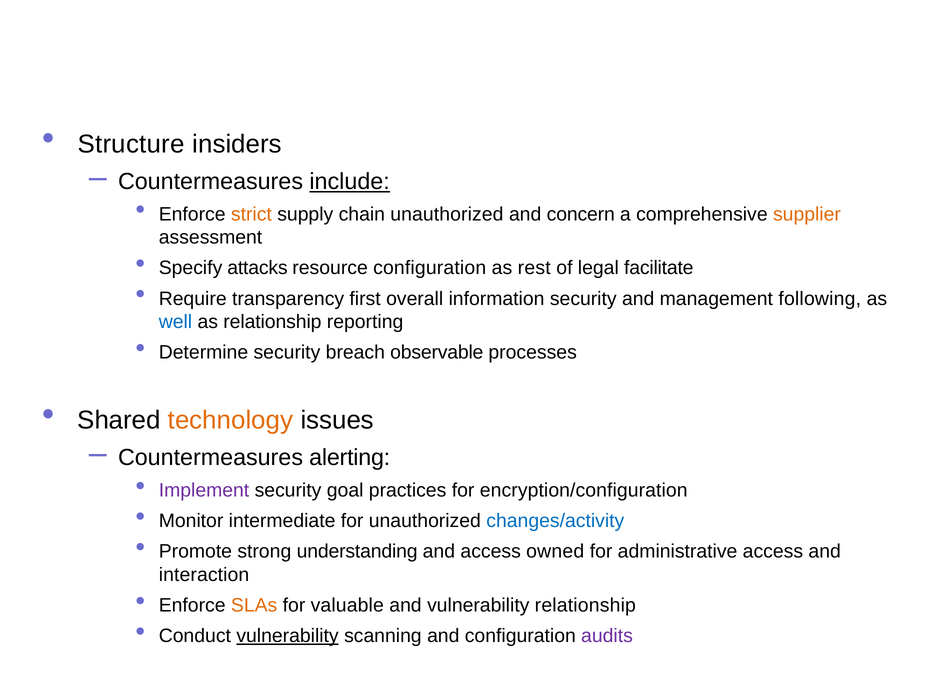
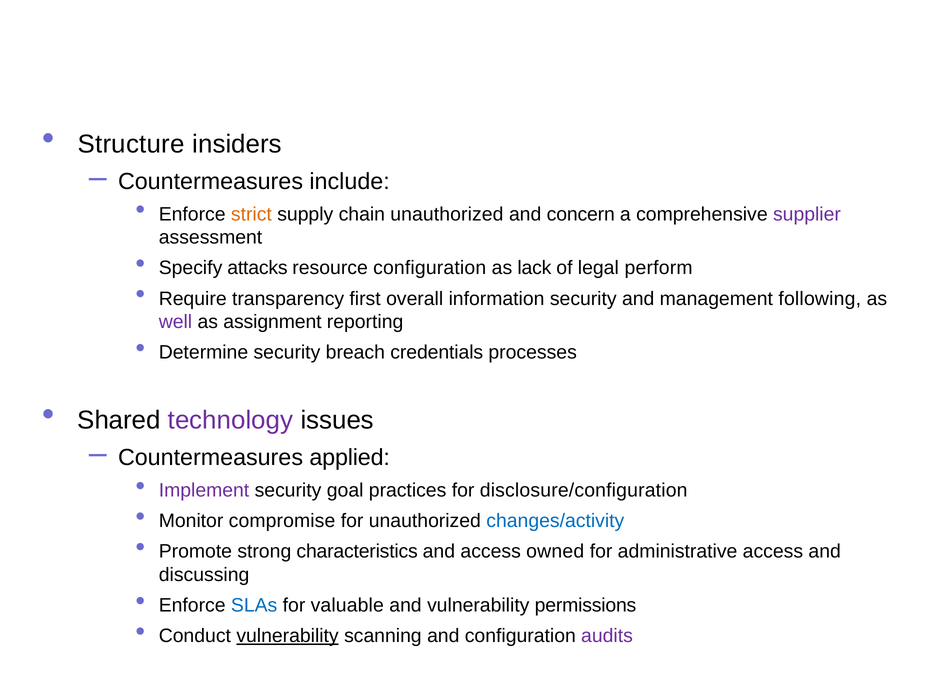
include underline: present -> none
supplier colour: orange -> purple
rest: rest -> lack
facilitate: facilitate -> perform
well colour: blue -> purple
as relationship: relationship -> assignment
observable: observable -> credentials
technology colour: orange -> purple
alerting: alerting -> applied
encryption/configuration: encryption/configuration -> disclosure/configuration
intermediate: intermediate -> compromise
understanding: understanding -> characteristics
interaction: interaction -> discussing
SLAs colour: orange -> blue
vulnerability relationship: relationship -> permissions
